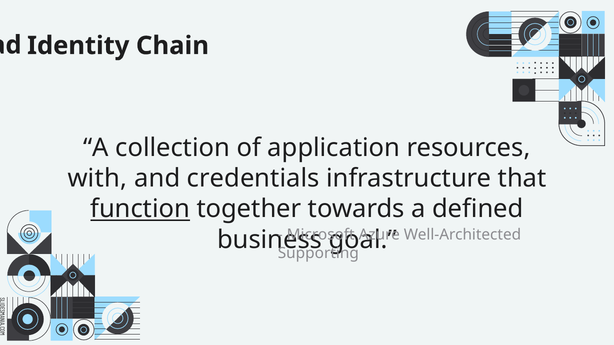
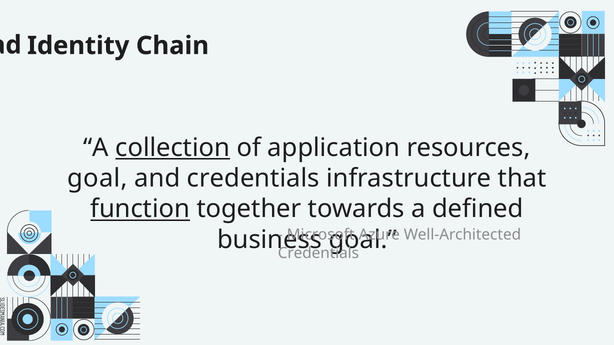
collection underline: none -> present
with at (97, 179): with -> goal
Supporting at (318, 253): Supporting -> Credentials
